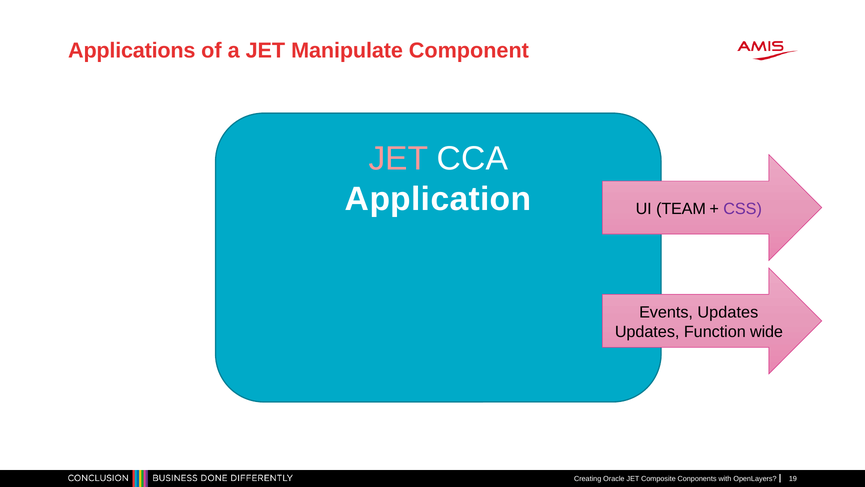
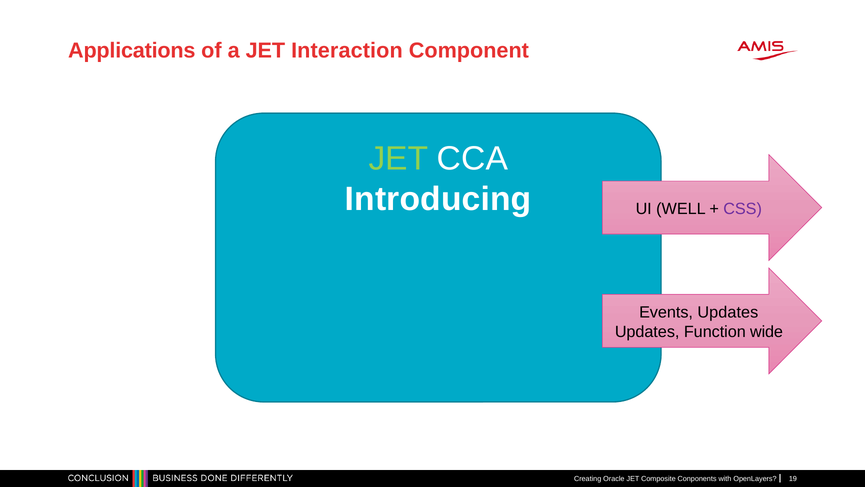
Manipulate: Manipulate -> Interaction
JET at (398, 159) colour: pink -> light green
Application: Application -> Introducing
TEAM: TEAM -> WELL
